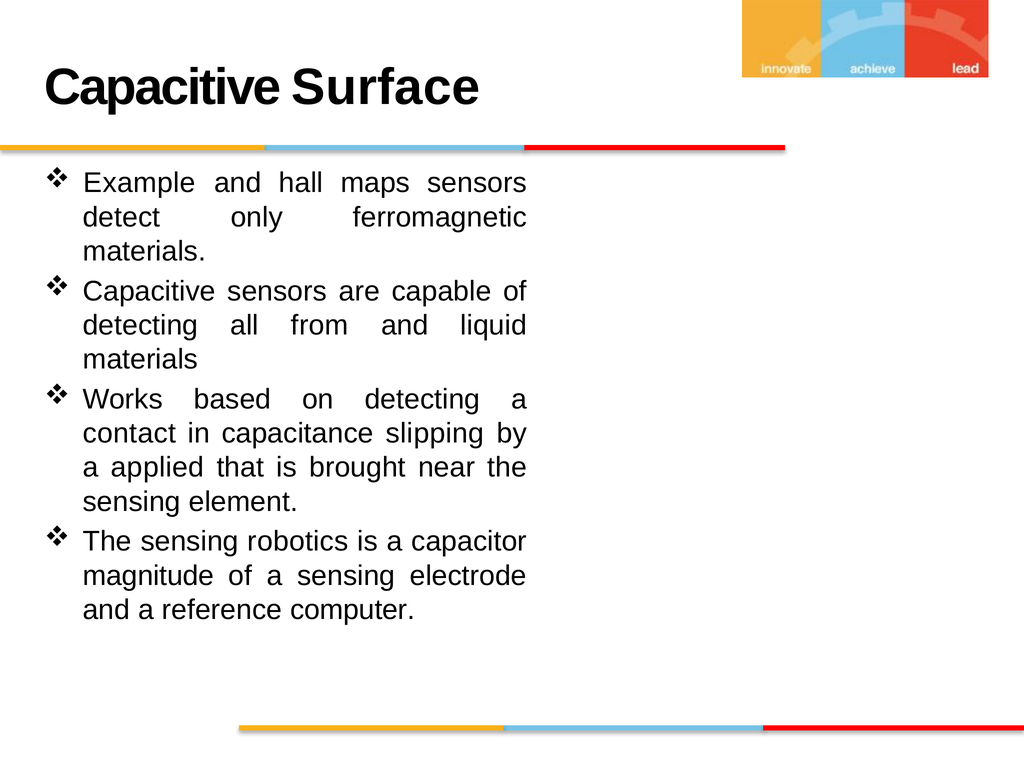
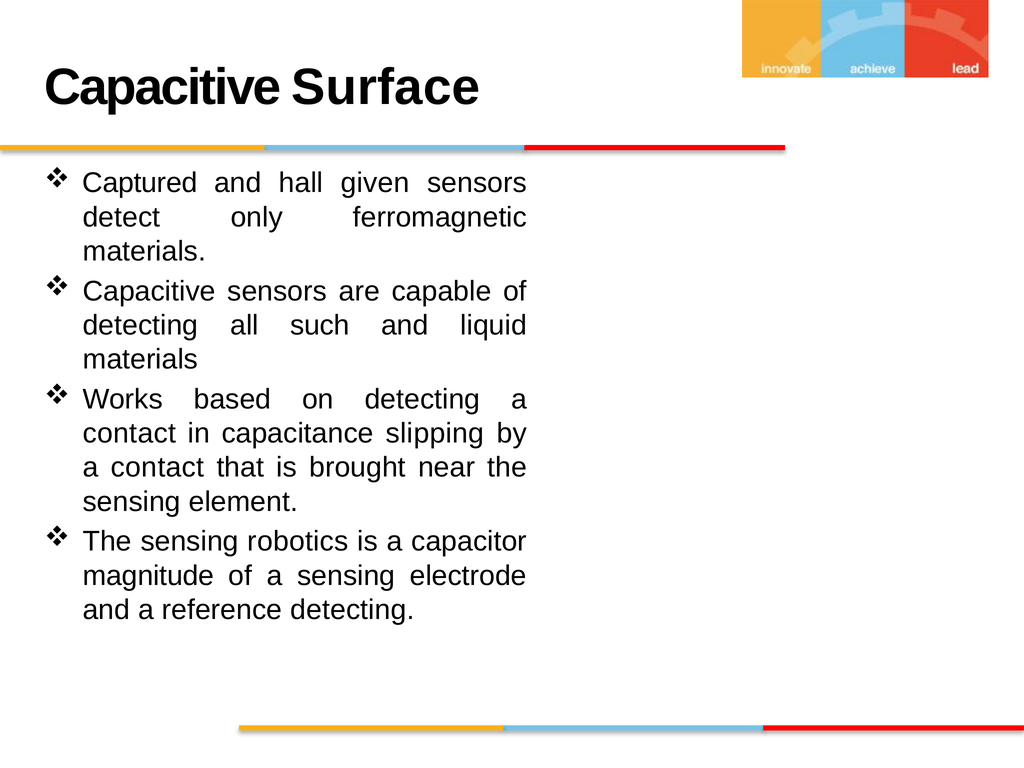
Example: Example -> Captured
maps: maps -> given
from: from -> such
applied at (158, 468): applied -> contact
reference computer: computer -> detecting
